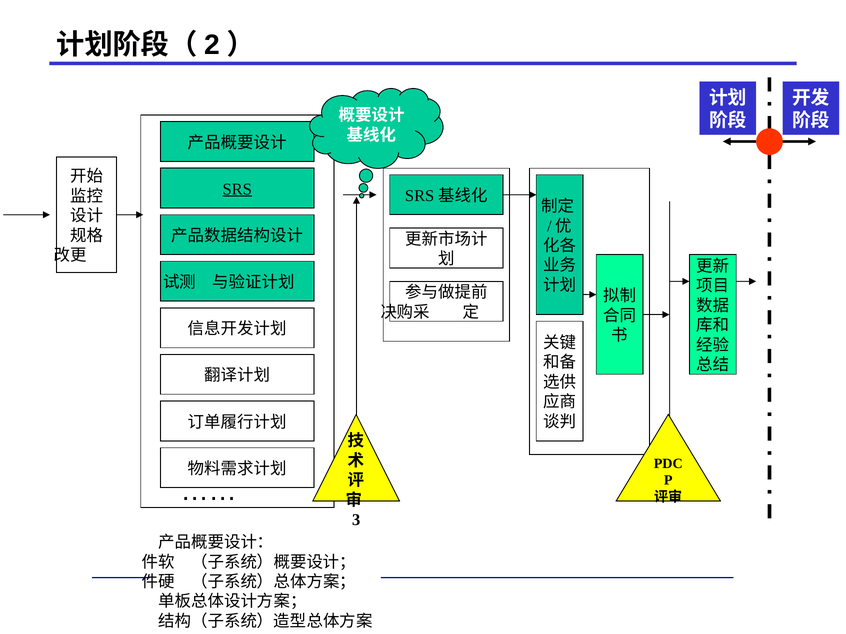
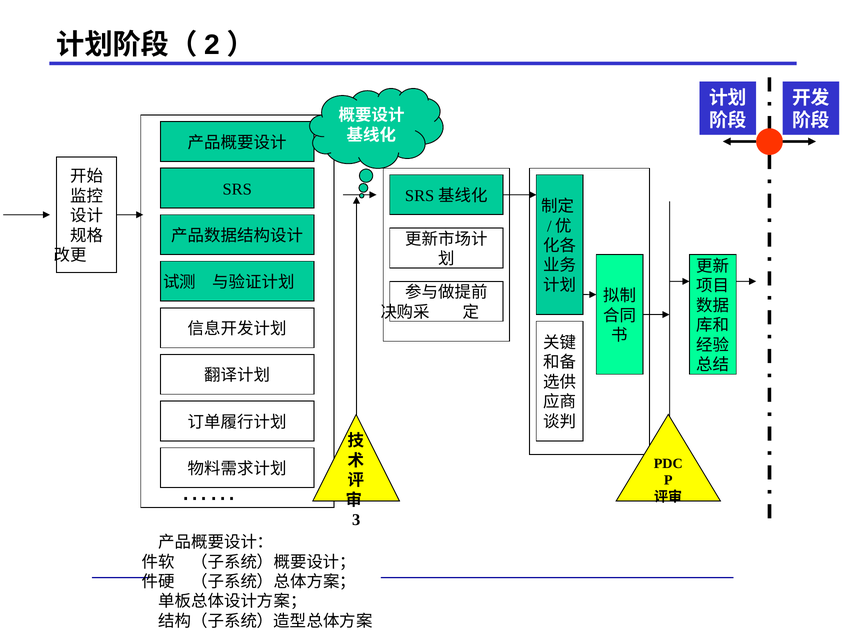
SRS underline: present -> none
